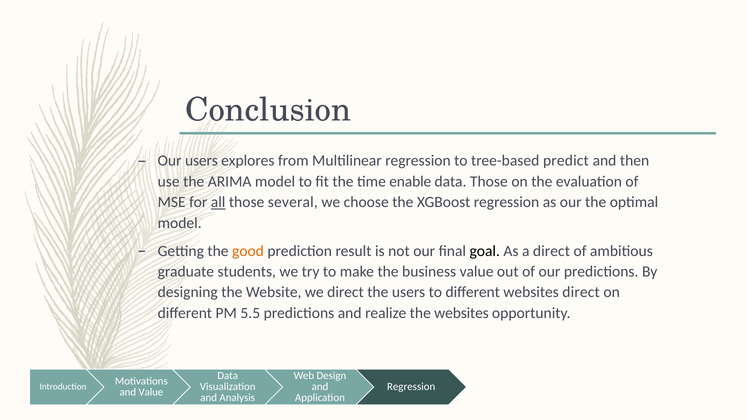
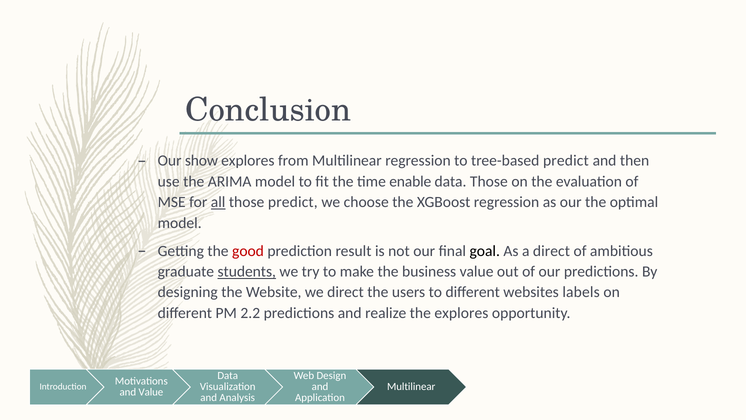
Our users: users -> show
those several: several -> predict
good colour: orange -> red
students underline: none -> present
websites direct: direct -> labels
5.5: 5.5 -> 2.2
the websites: websites -> explores
Regression at (411, 386): Regression -> Multilinear
